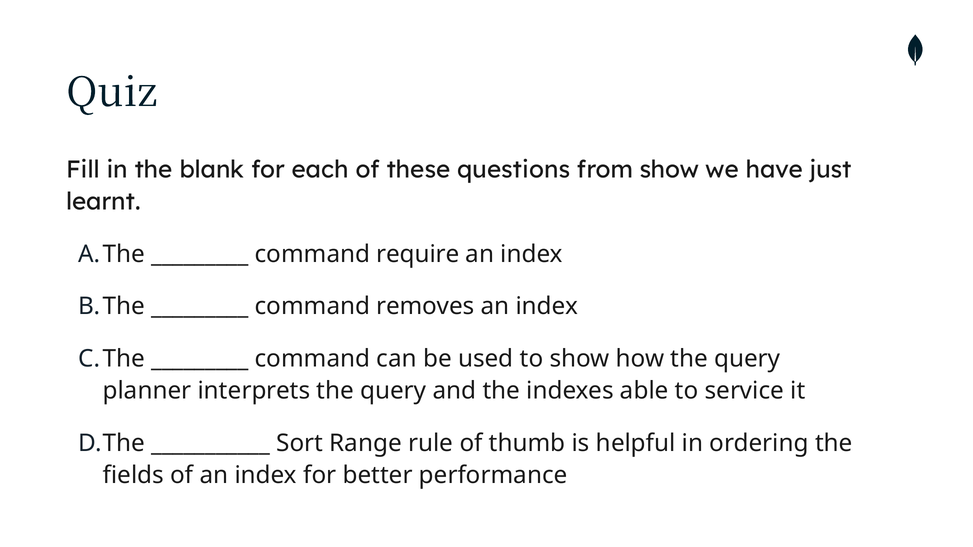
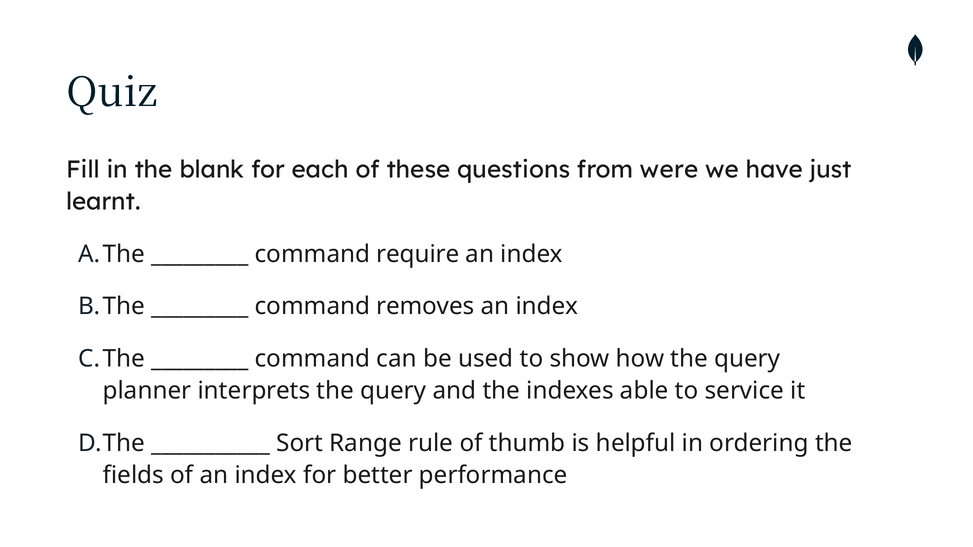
from show: show -> were
